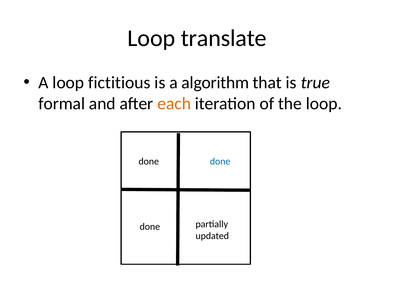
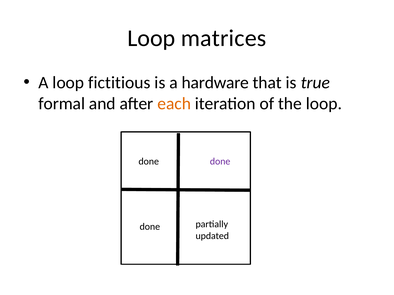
translate: translate -> matrices
algorithm: algorithm -> hardware
done at (220, 162) colour: blue -> purple
